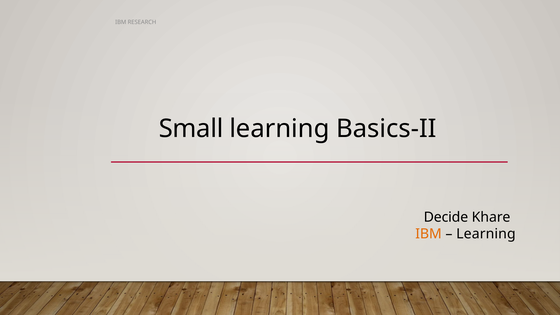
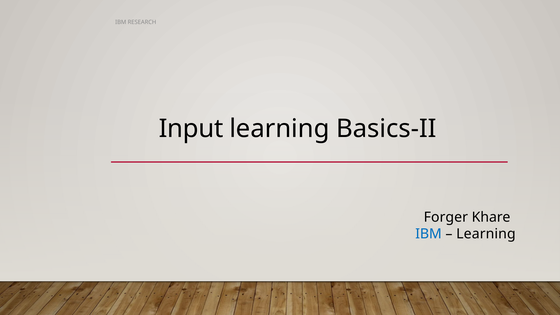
Small: Small -> Input
Decide: Decide -> Forger
IBM at (429, 234) colour: orange -> blue
